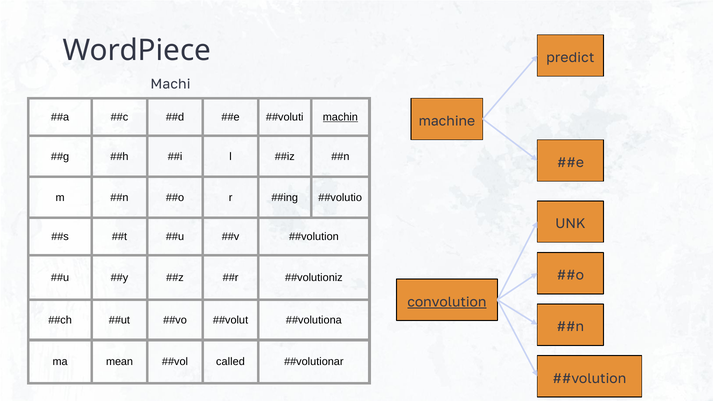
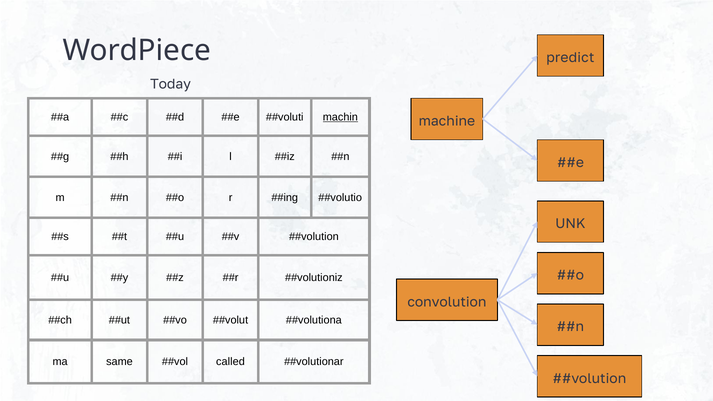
Machi: Machi -> Today
convolution underline: present -> none
mean: mean -> same
